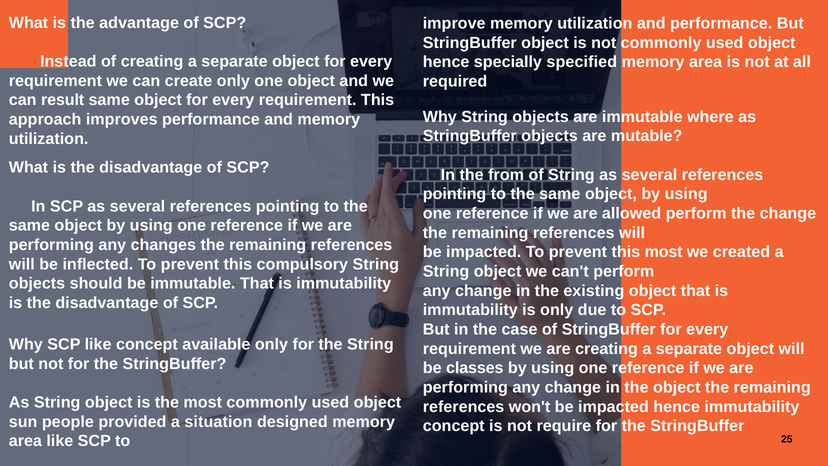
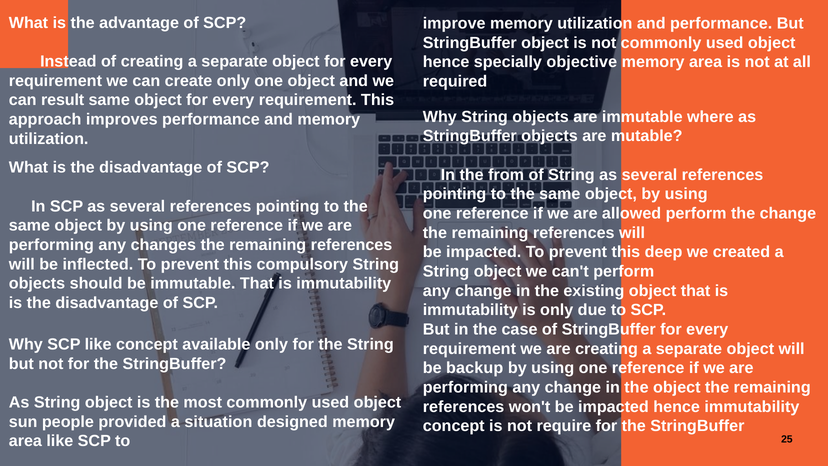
specified: specified -> objective
this most: most -> deep
classes: classes -> backup
